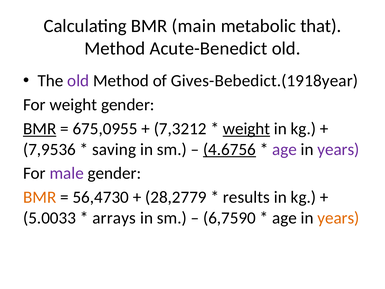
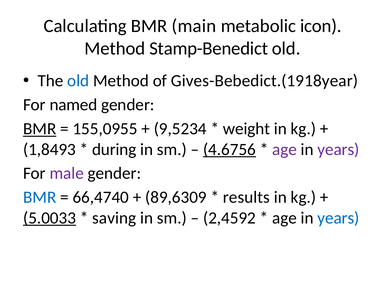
that: that -> icon
Acute-Benedict: Acute-Benedict -> Stamp-Benedict
old at (78, 81) colour: purple -> blue
For weight: weight -> named
675,0955: 675,0955 -> 155,0955
7,3212: 7,3212 -> 9,5234
weight at (246, 129) underline: present -> none
7,9536: 7,9536 -> 1,8493
saving: saving -> during
BMR at (40, 197) colour: orange -> blue
56,4730: 56,4730 -> 66,4740
28,2779: 28,2779 -> 89,6309
5.0033 underline: none -> present
arrays: arrays -> saving
6,7590: 6,7590 -> 2,4592
years at (338, 218) colour: orange -> blue
